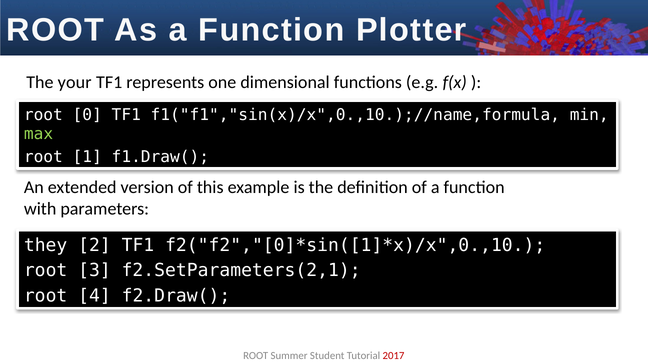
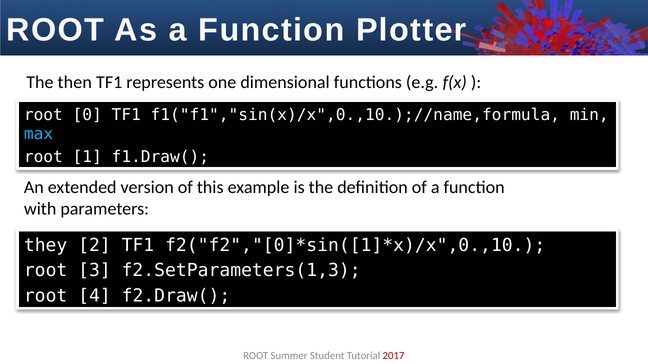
your: your -> then
max colour: light green -> light blue
f2.SetParameters(2,1: f2.SetParameters(2,1 -> f2.SetParameters(1,3
